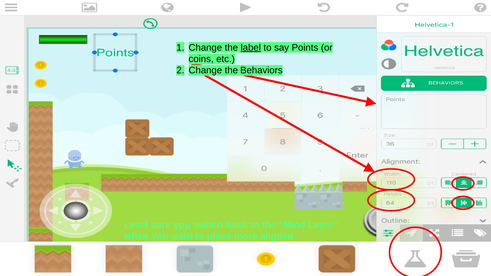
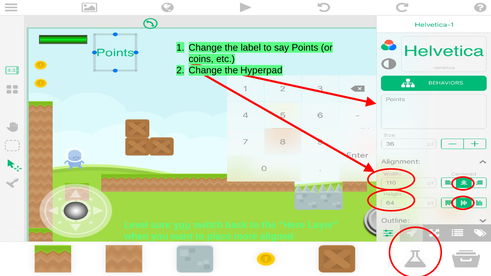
label underline: present -> none
Behaviors: Behaviors -> Hyperpad
Mind: Mind -> Here
